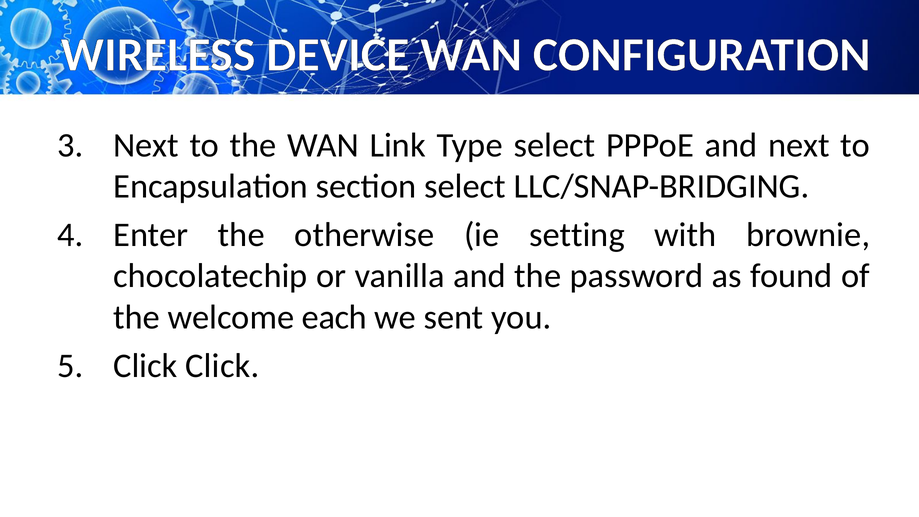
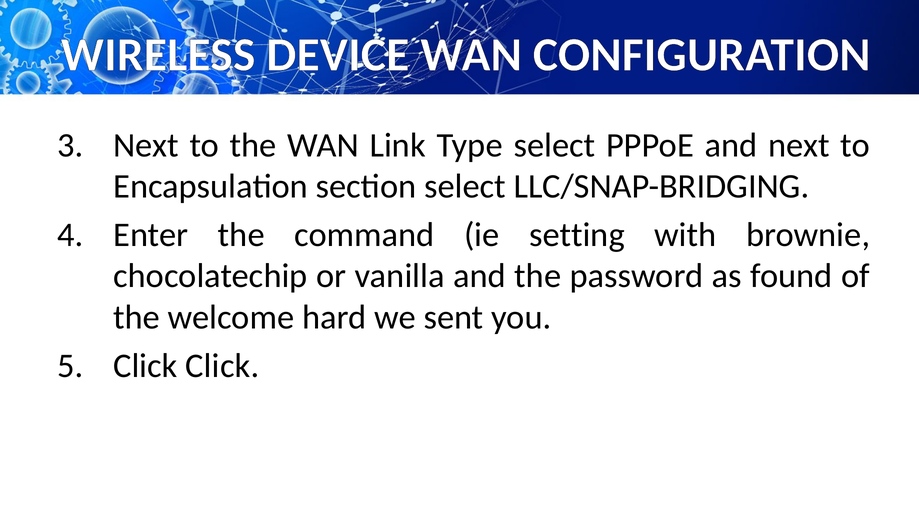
otherwise: otherwise -> command
each: each -> hard
